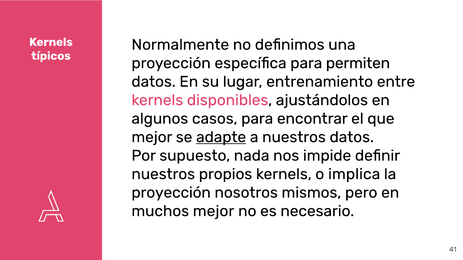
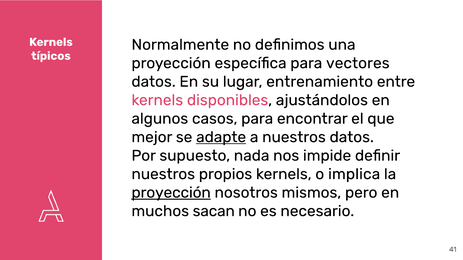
permiten: permiten -> vectores
proyección at (171, 193) underline: none -> present
muchos mejor: mejor -> sacan
